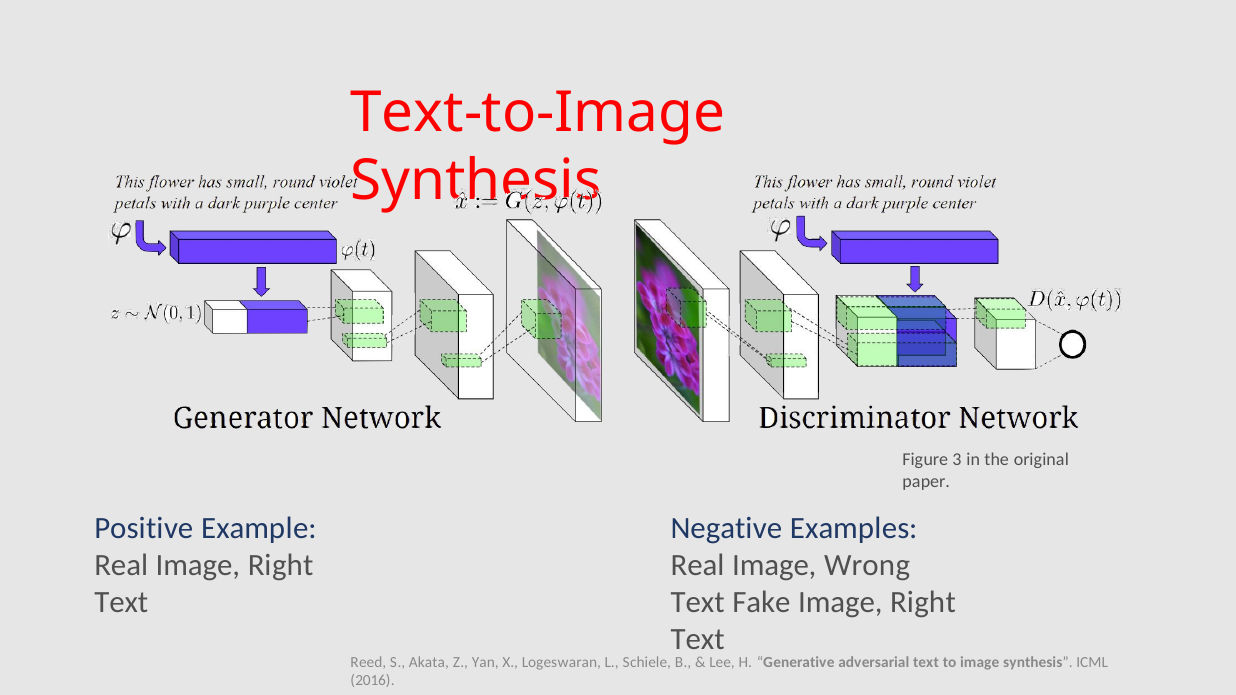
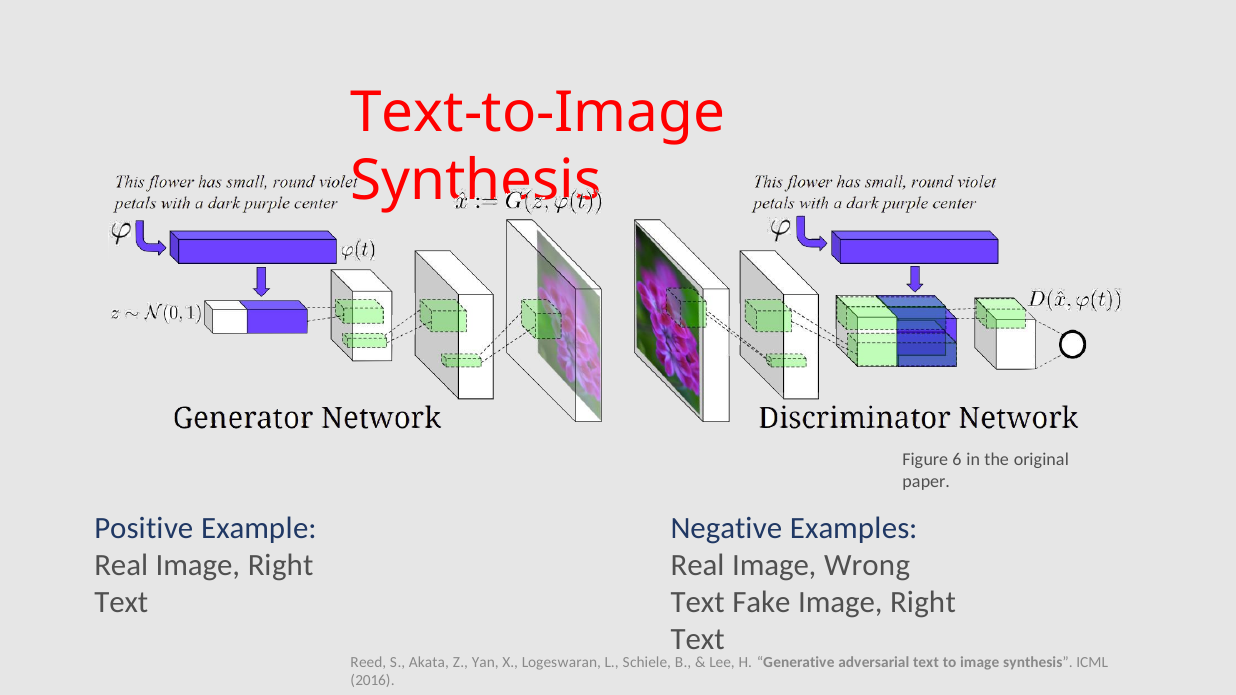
3: 3 -> 6
